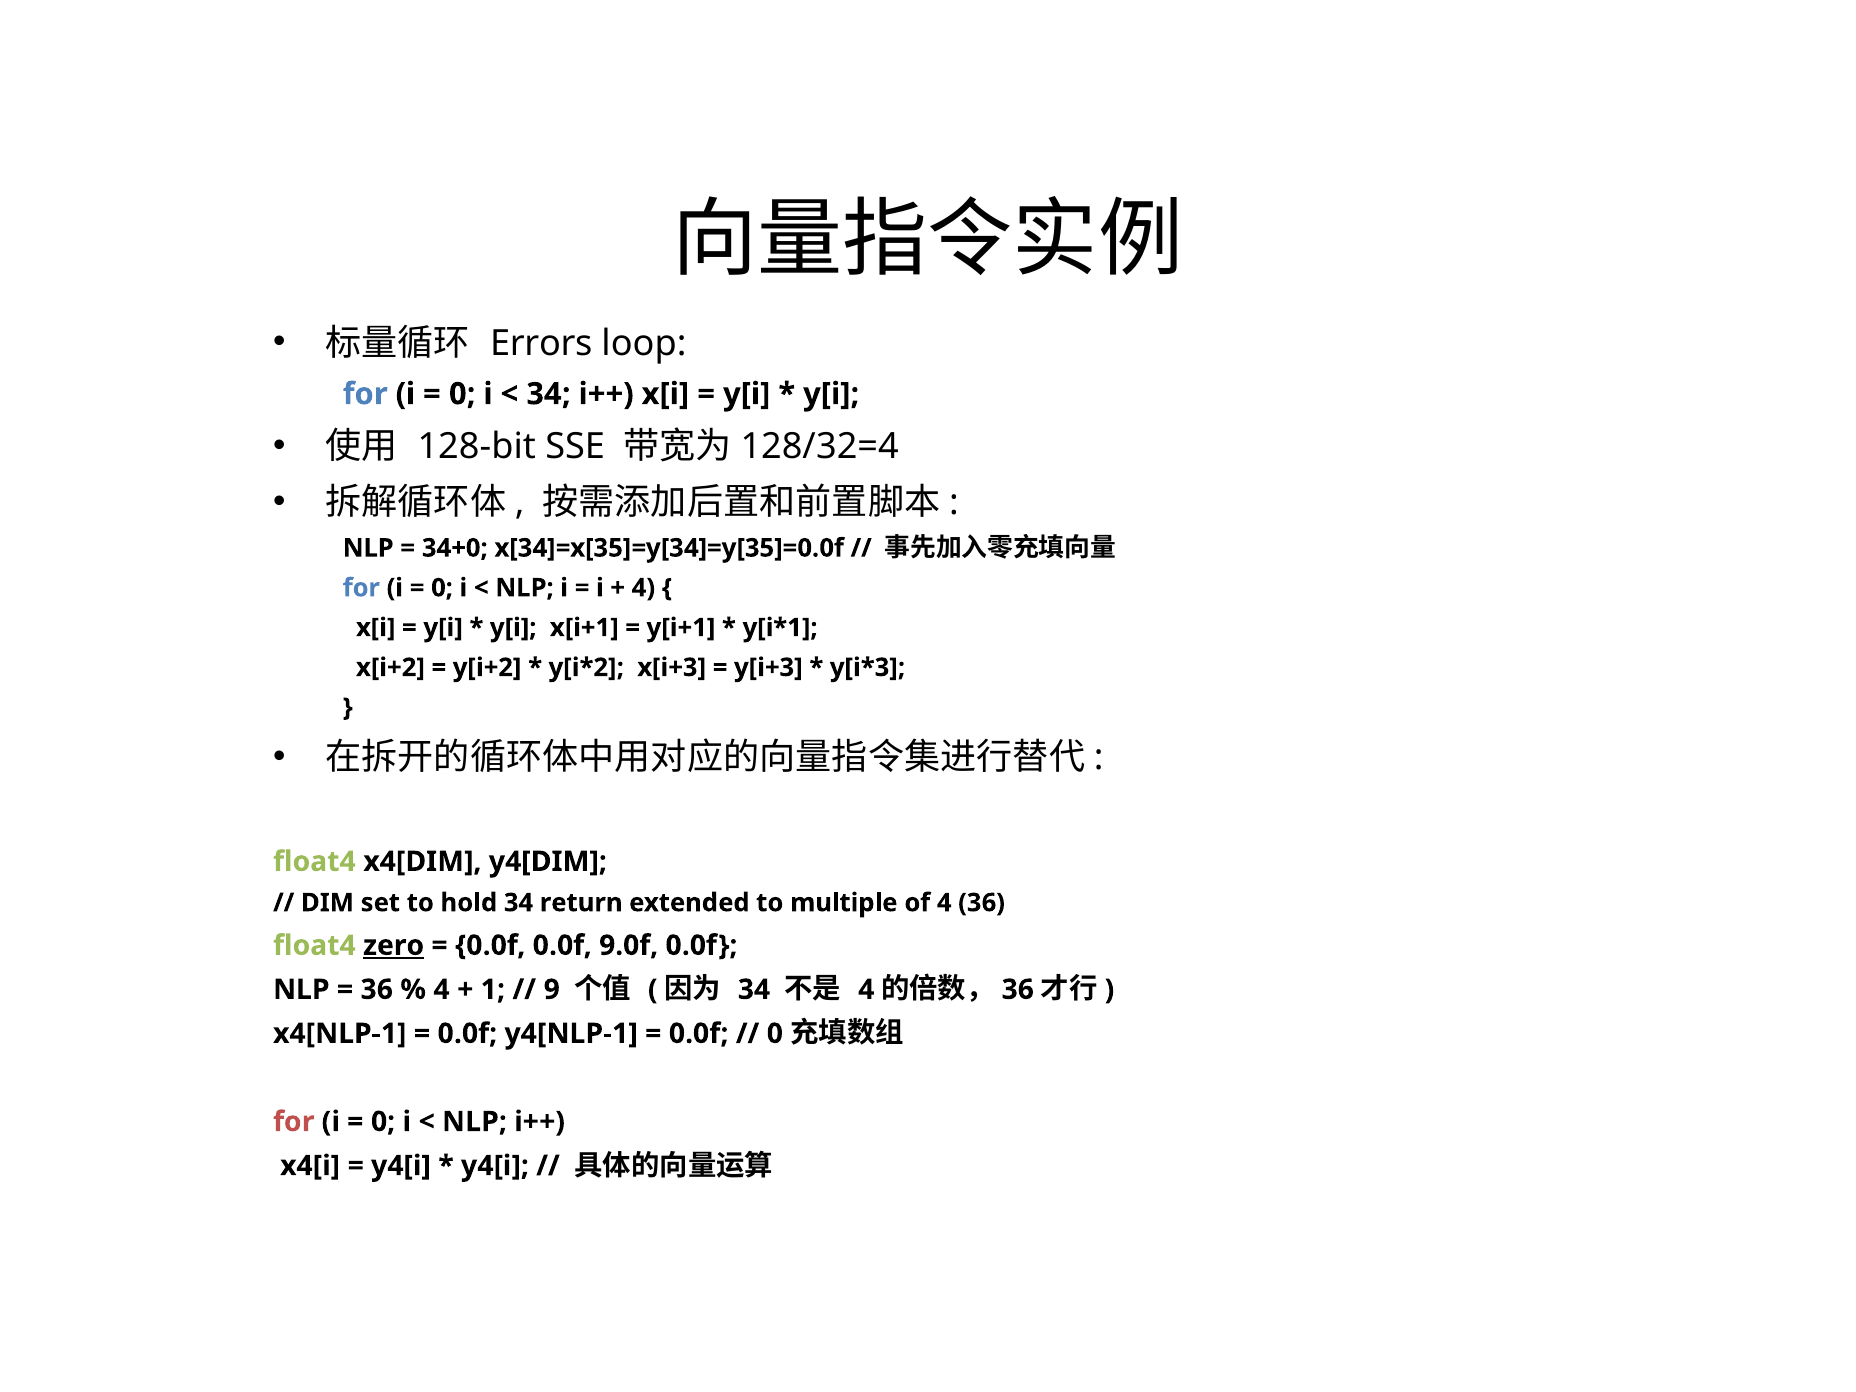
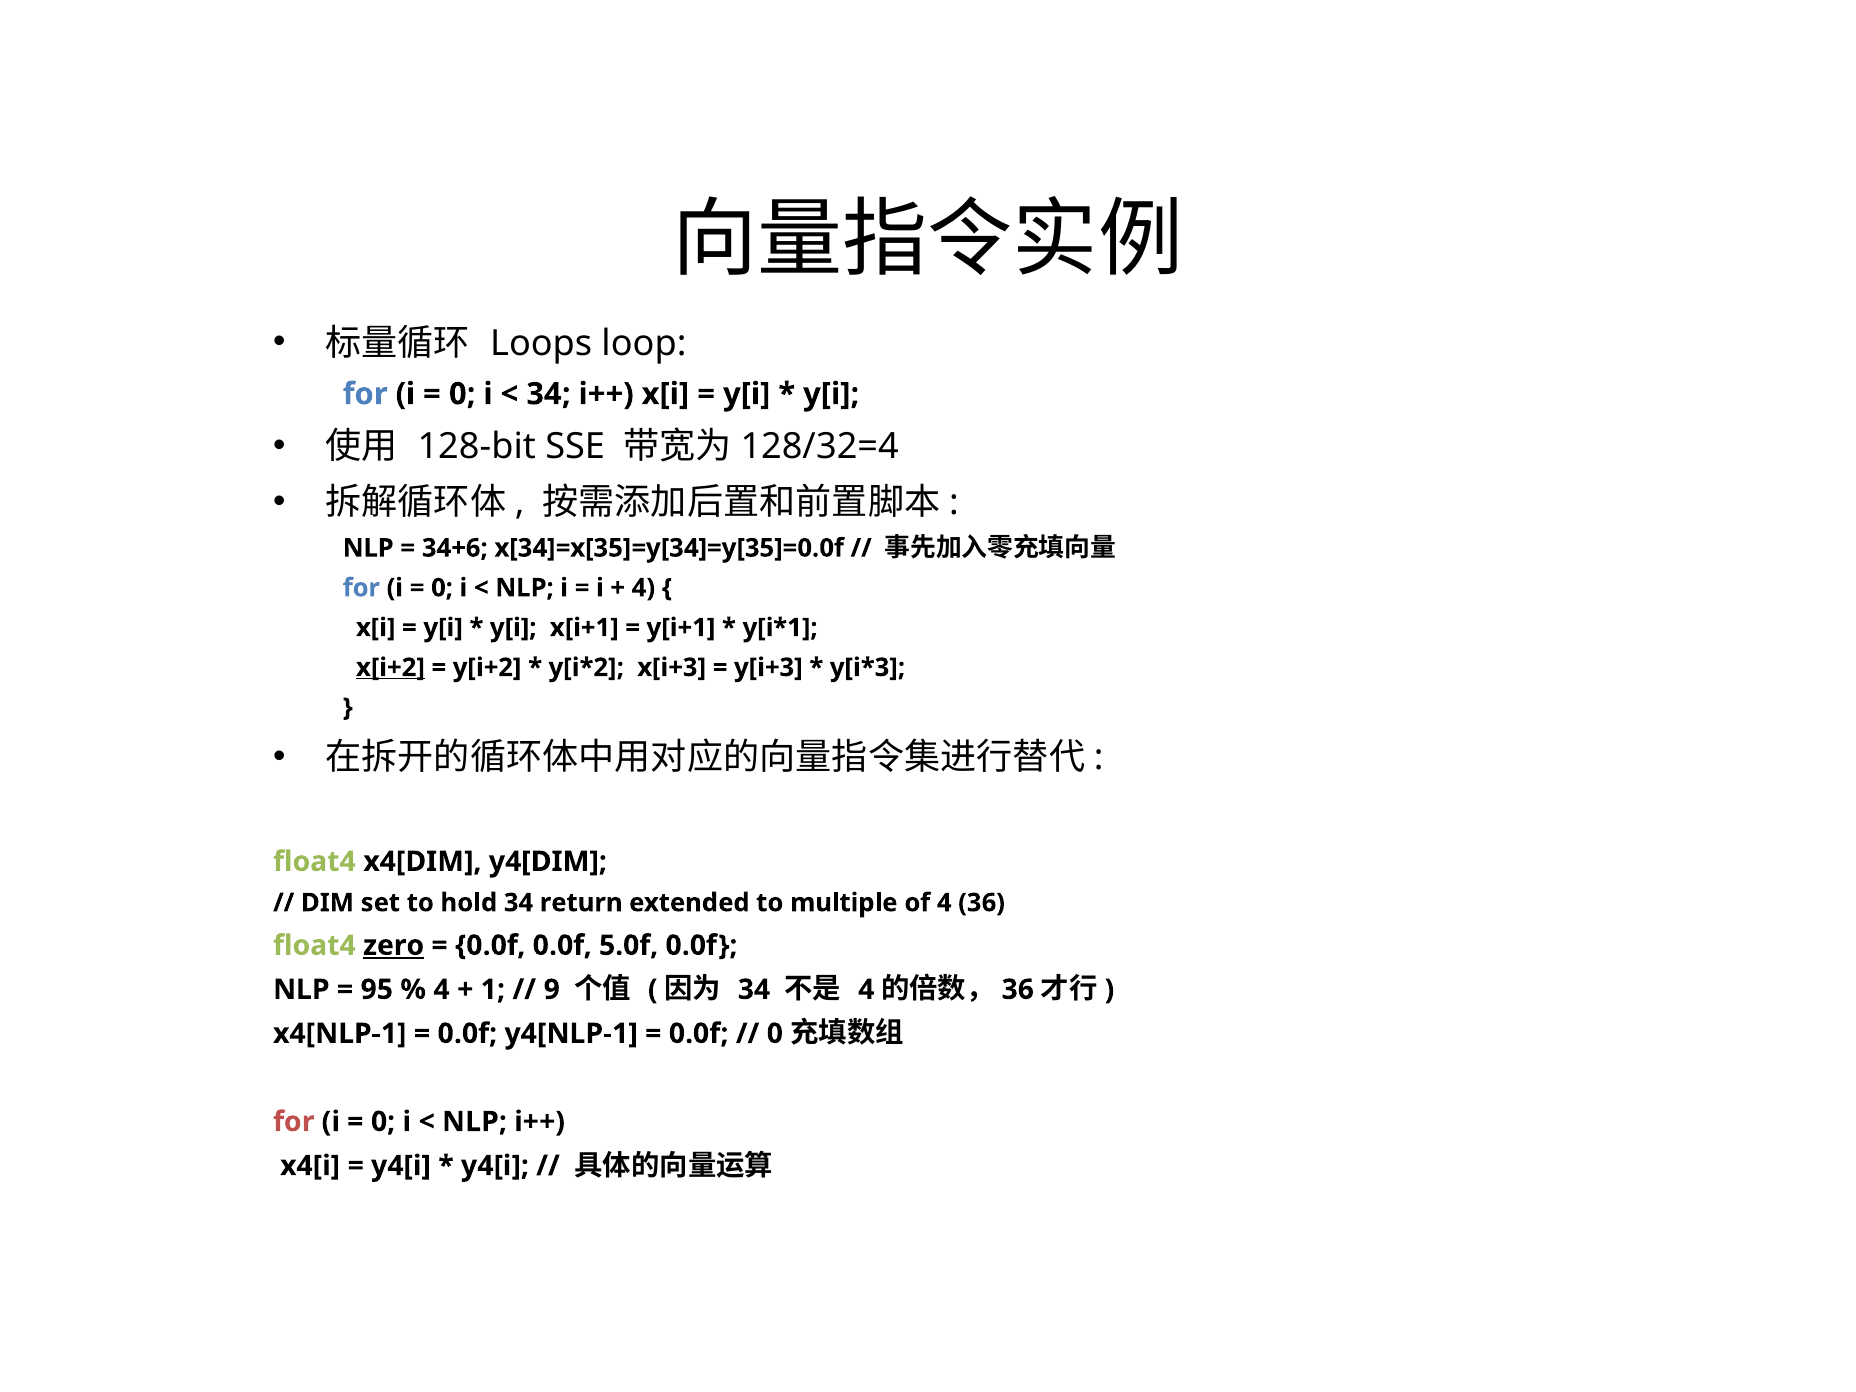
Errors: Errors -> Loops
34+0: 34+0 -> 34+6
x[i+2 underline: none -> present
9.0f: 9.0f -> 5.0f
36 at (377, 990): 36 -> 95
